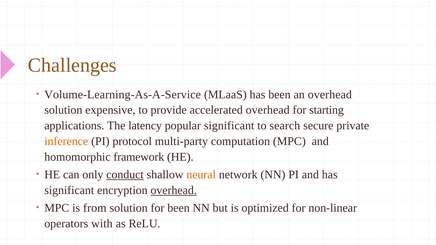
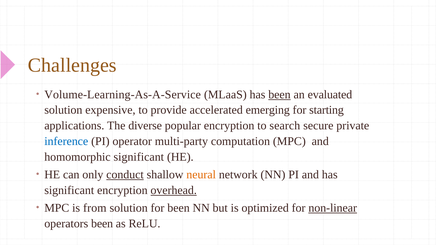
been at (279, 95) underline: none -> present
an overhead: overhead -> evaluated
accelerated overhead: overhead -> emerging
latency: latency -> diverse
popular significant: significant -> encryption
inference colour: orange -> blue
protocol: protocol -> operator
homomorphic framework: framework -> significant
non-linear underline: none -> present
operators with: with -> been
